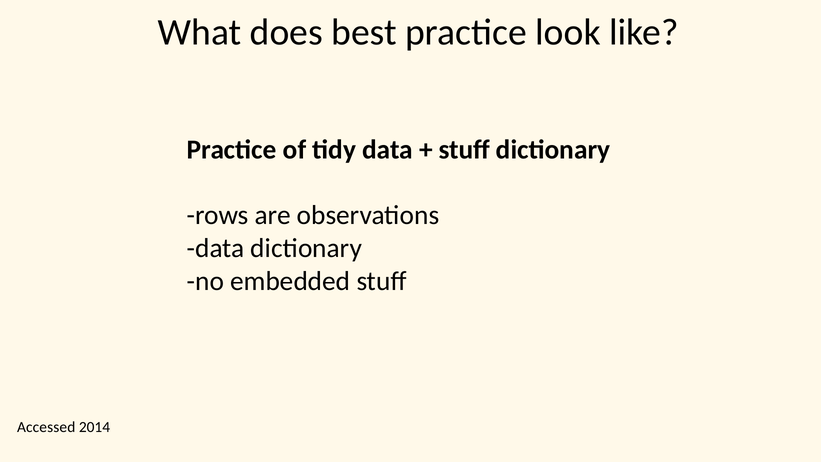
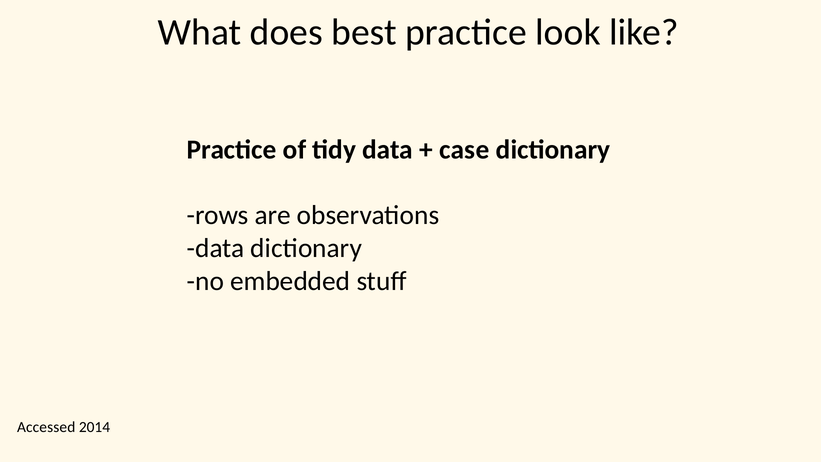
stuff at (464, 150): stuff -> case
